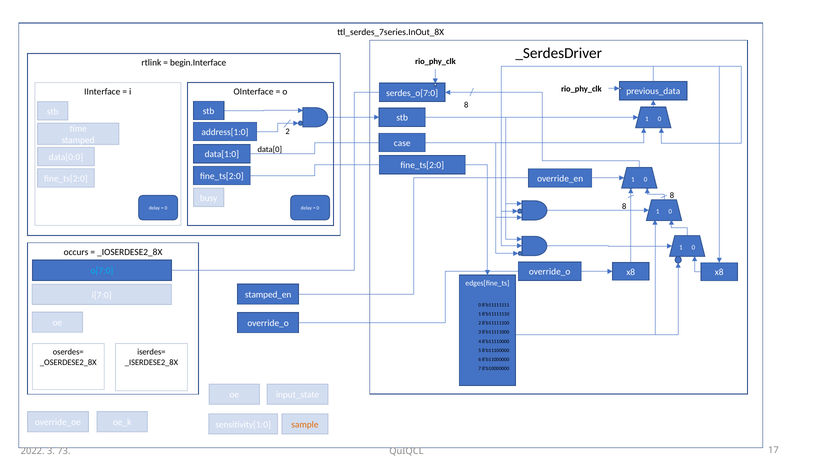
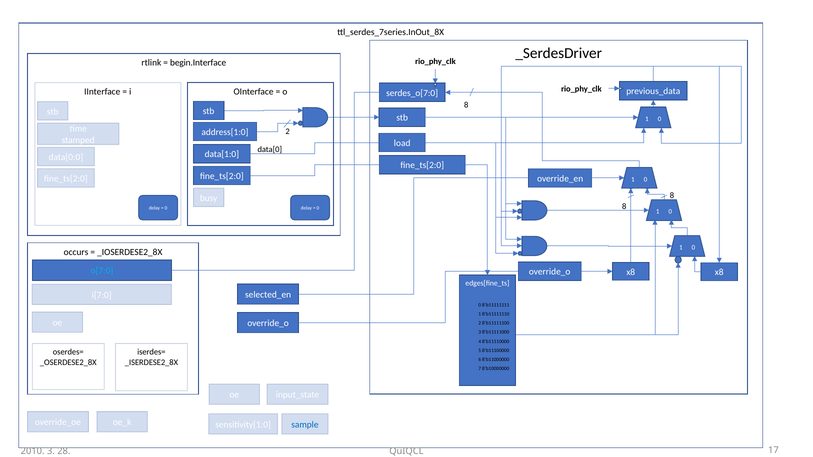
case: case -> load
stamped_en: stamped_en -> selected_en
sample colour: orange -> blue
2022: 2022 -> 2010
73: 73 -> 28
